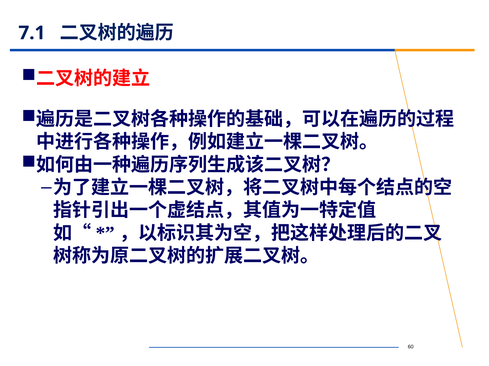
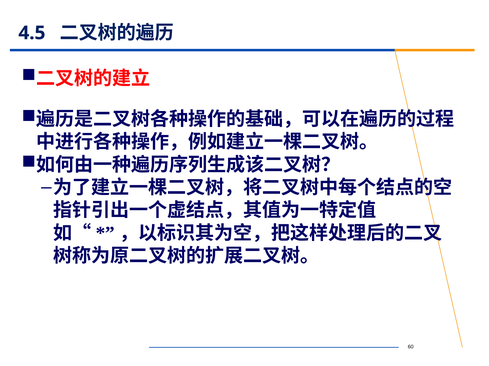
7.1: 7.1 -> 4.5
